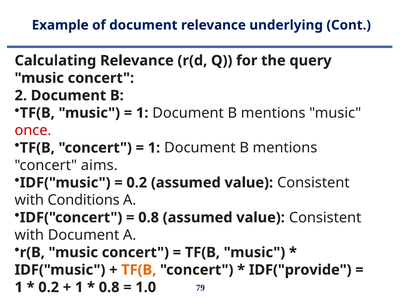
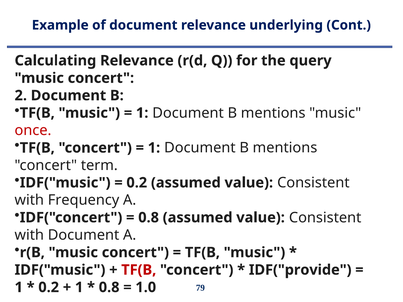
aims: aims -> term
Conditions: Conditions -> Frequency
TF(B at (139, 270) colour: orange -> red
